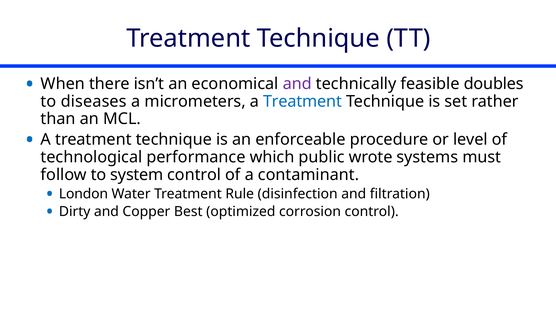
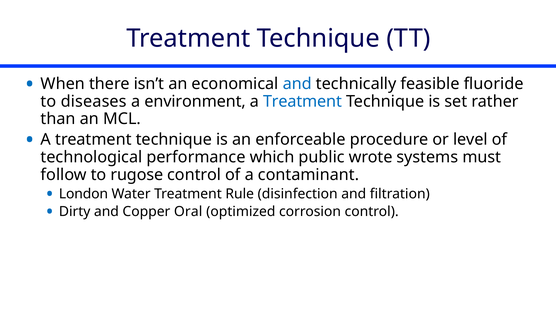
and at (297, 84) colour: purple -> blue
doubles: doubles -> fluoride
micrometers: micrometers -> environment
system: system -> rugose
Best: Best -> Oral
